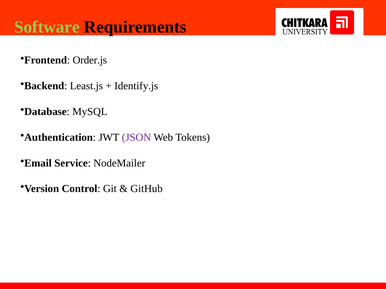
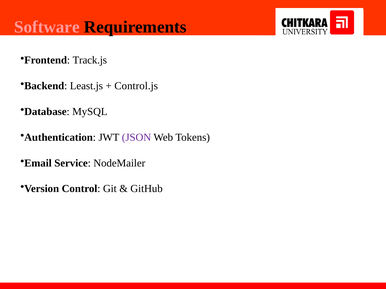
Software colour: light green -> pink
Order.js: Order.js -> Track.js
Identify.js: Identify.js -> Control.js
